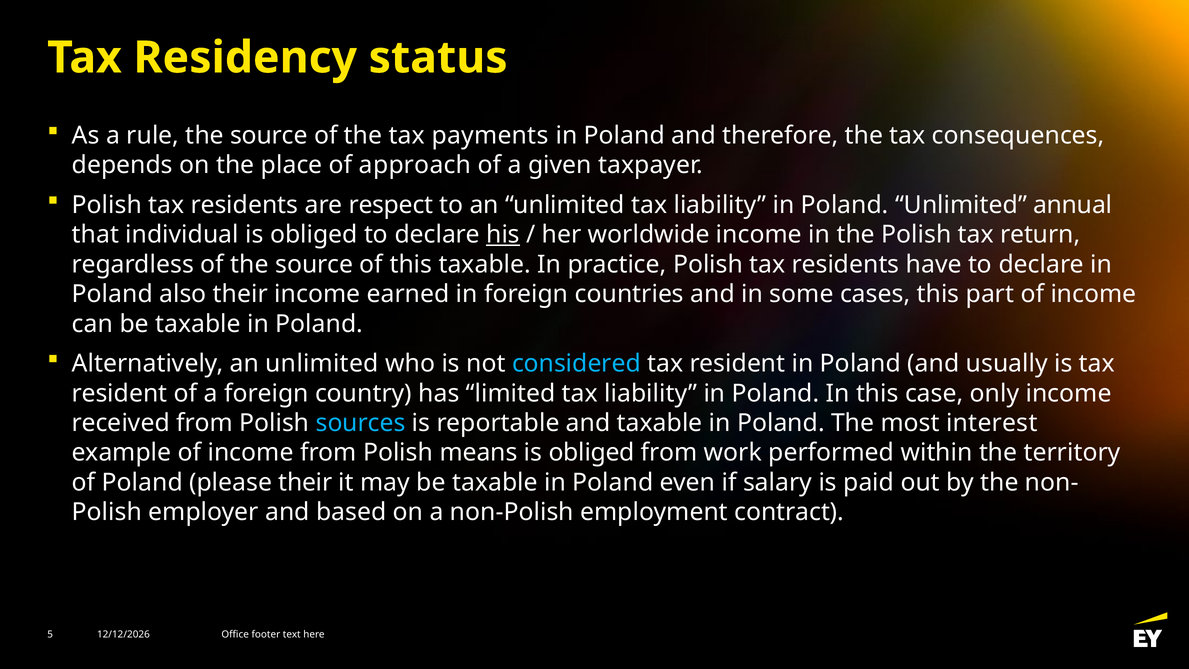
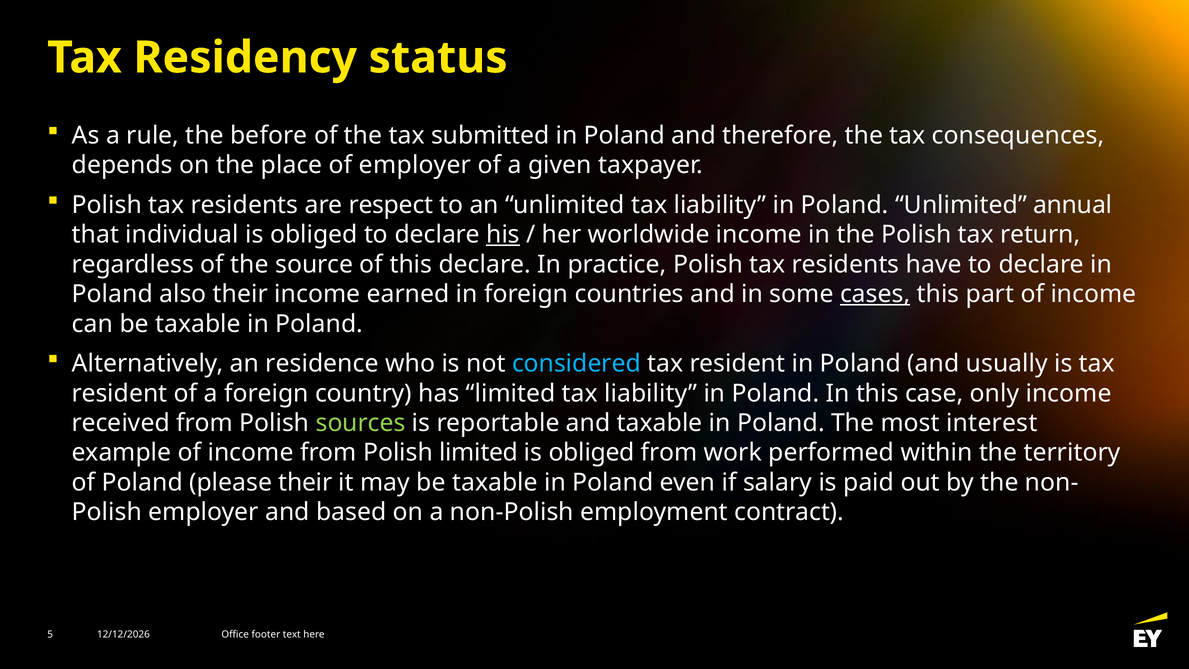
rule the source: source -> before
payments: payments -> submitted
of approach: approach -> employer
this taxable: taxable -> declare
cases underline: none -> present
Alternatively an unlimited: unlimited -> residence
sources colour: light blue -> light green
Polish means: means -> limited
